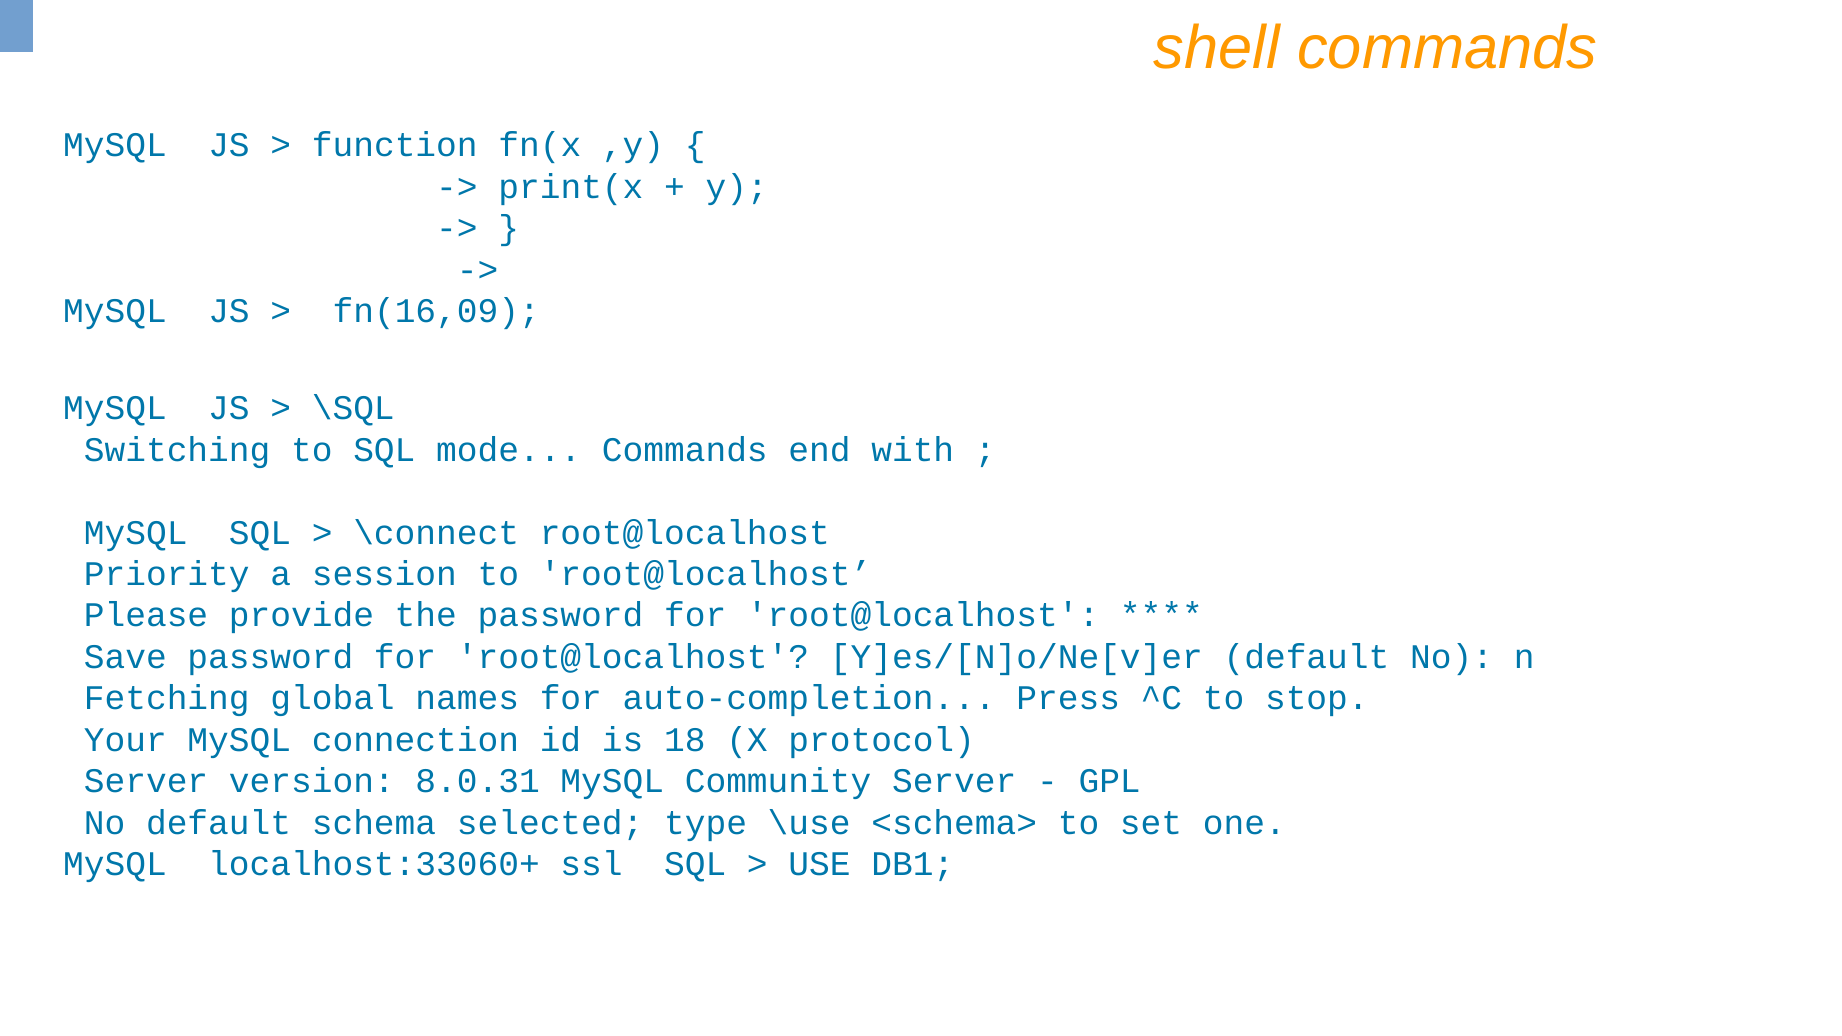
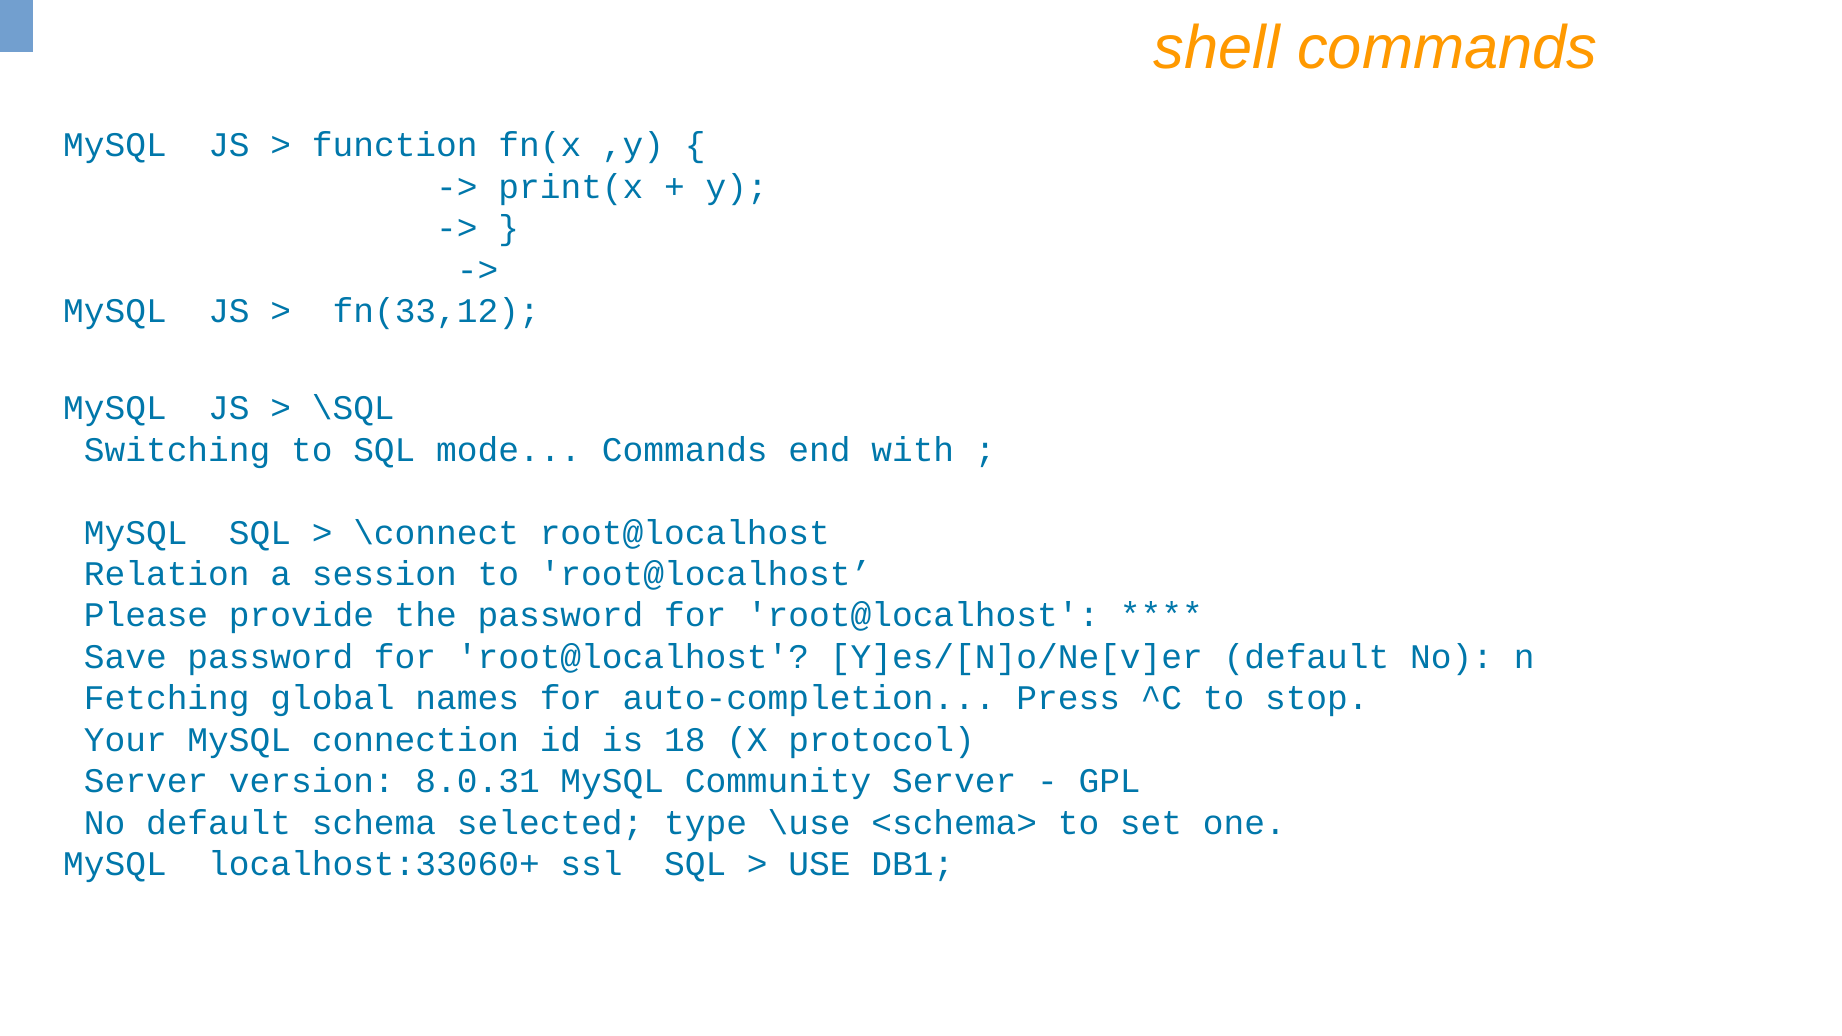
fn(16,09: fn(16,09 -> fn(33,12
Priority: Priority -> Relation
